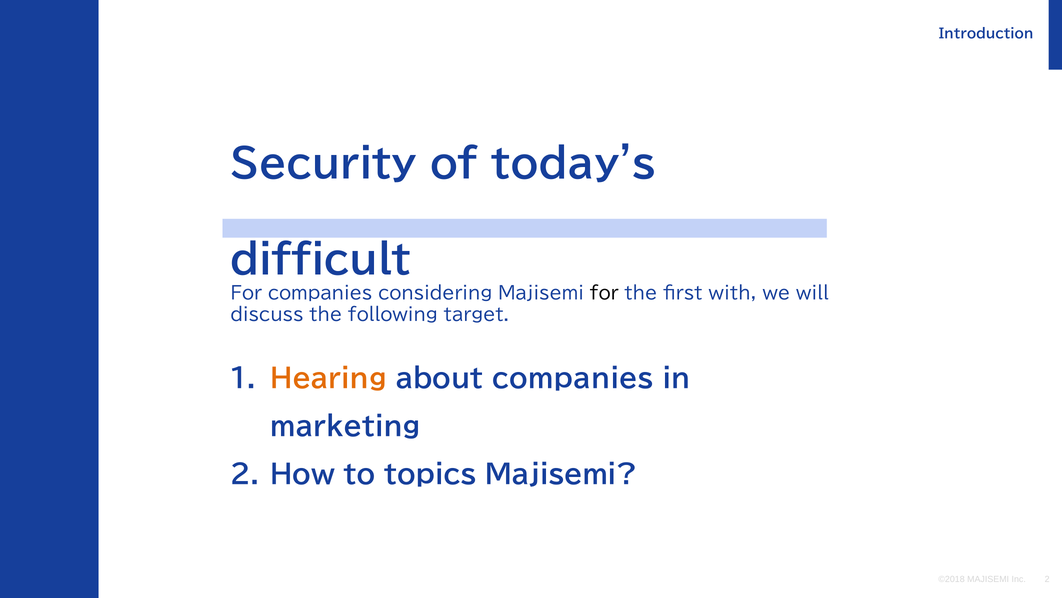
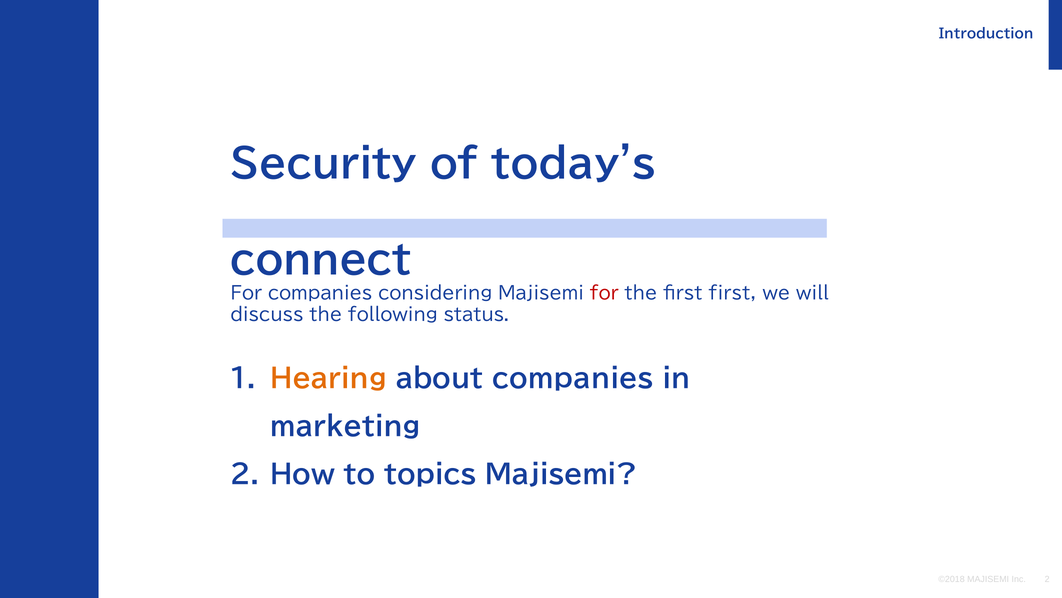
difficult: difficult -> connect
for at (604, 293) colour: black -> red
first with: with -> first
target: target -> status
